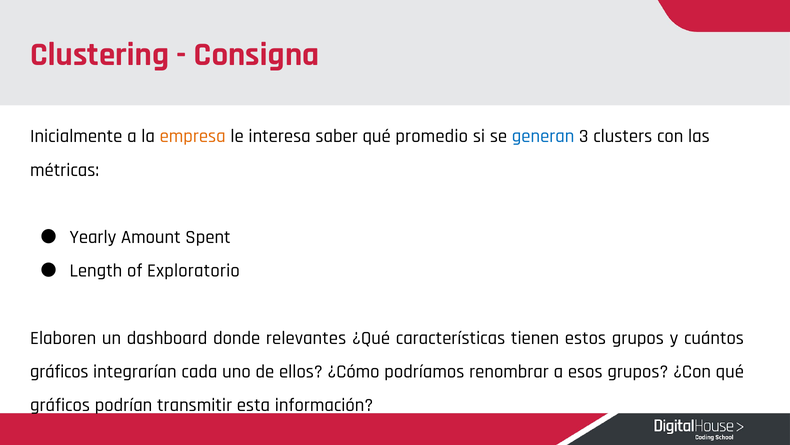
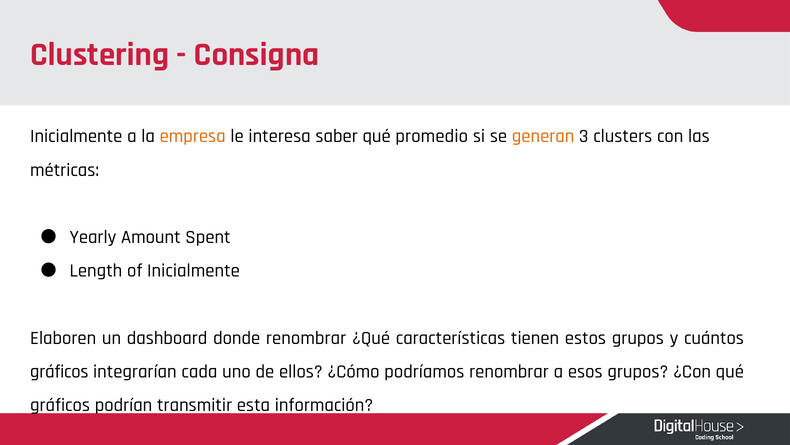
generan colour: blue -> orange
of Exploratorio: Exploratorio -> Inicialmente
donde relevantes: relevantes -> renombrar
